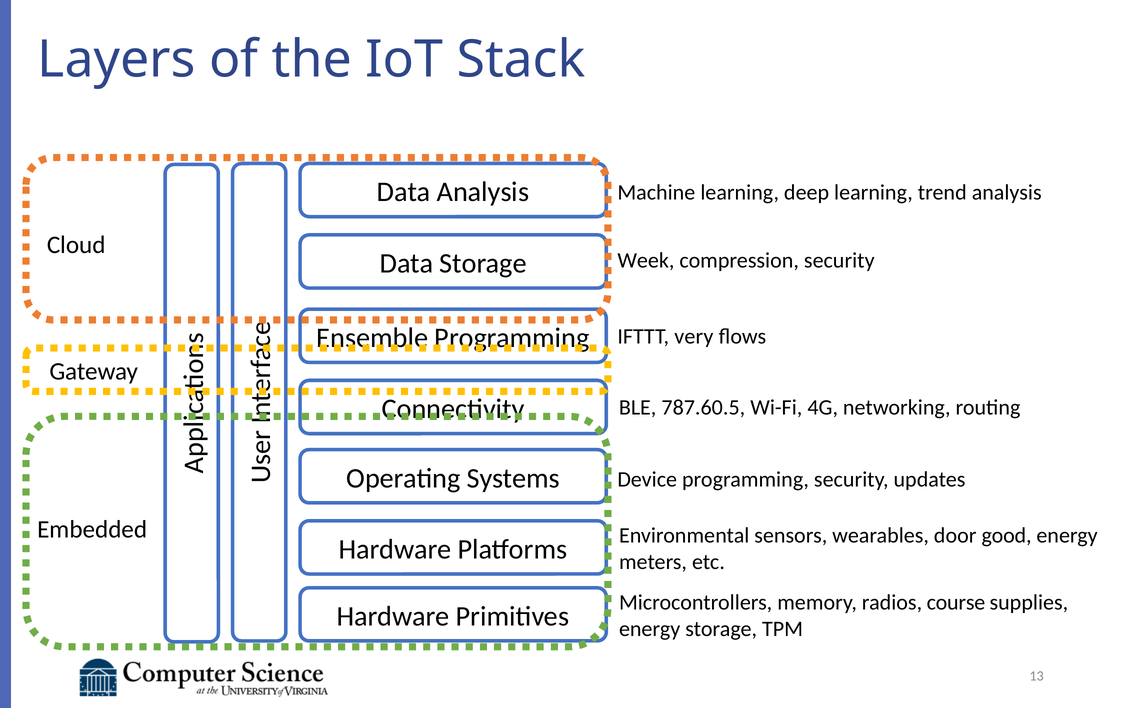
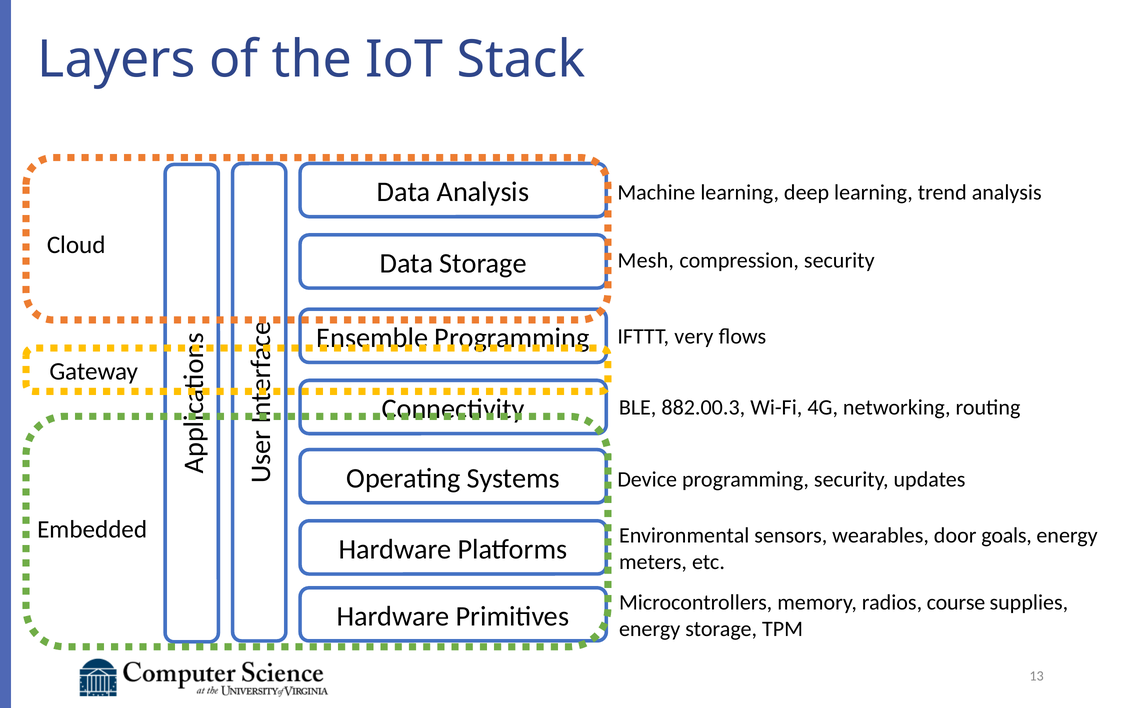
Week: Week -> Mesh
787.60.5: 787.60.5 -> 882.00.3
good: good -> goals
